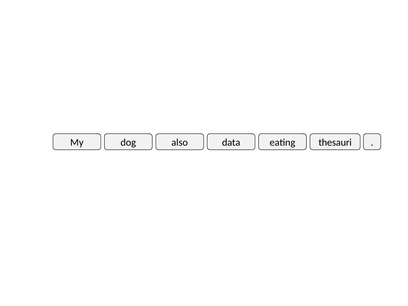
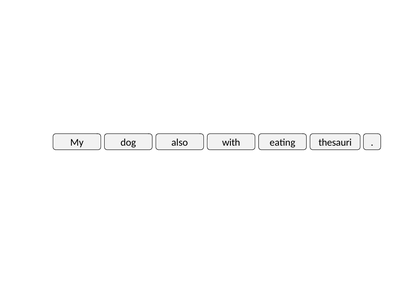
data: data -> with
